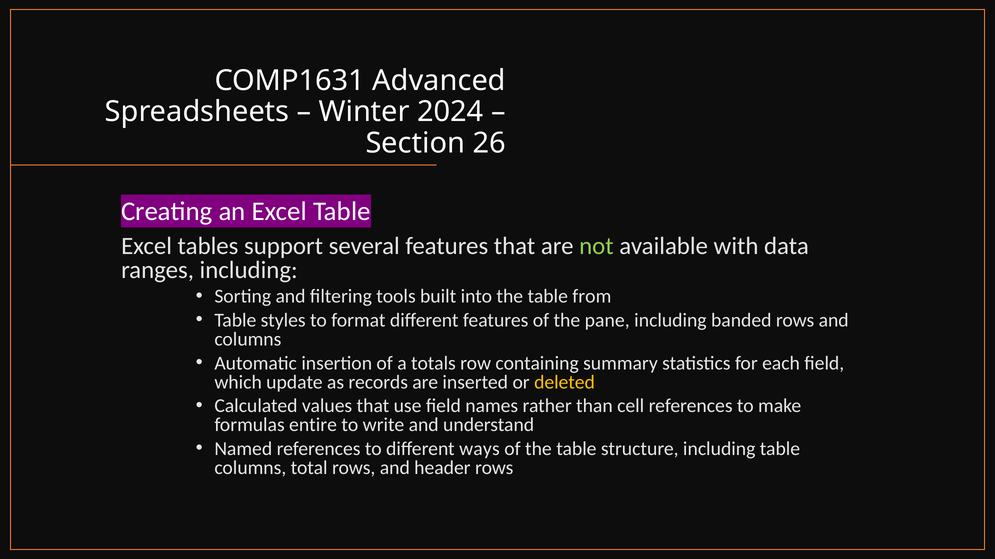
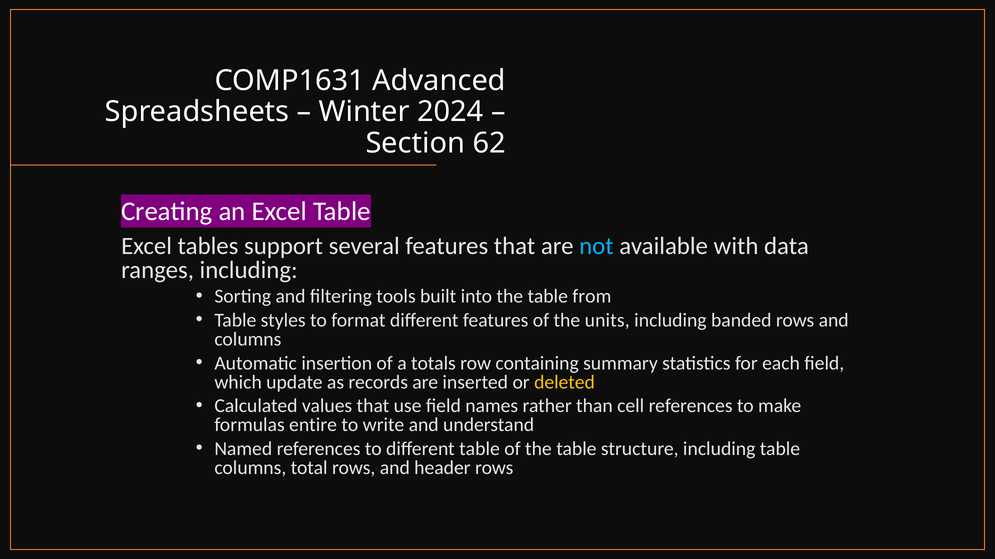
26: 26 -> 62
not colour: light green -> light blue
pane: pane -> units
different ways: ways -> table
